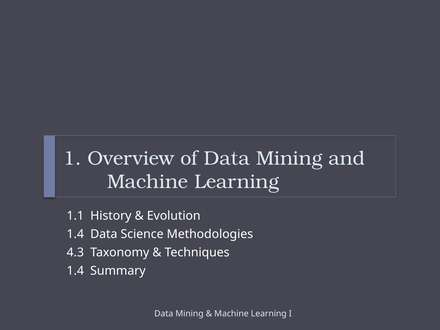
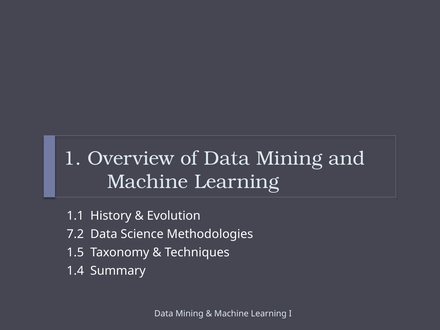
1.4 at (75, 234): 1.4 -> 7.2
4.3: 4.3 -> 1.5
